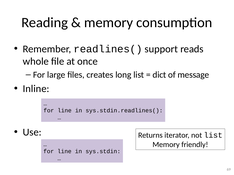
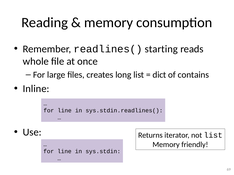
support: support -> starting
message: message -> contains
